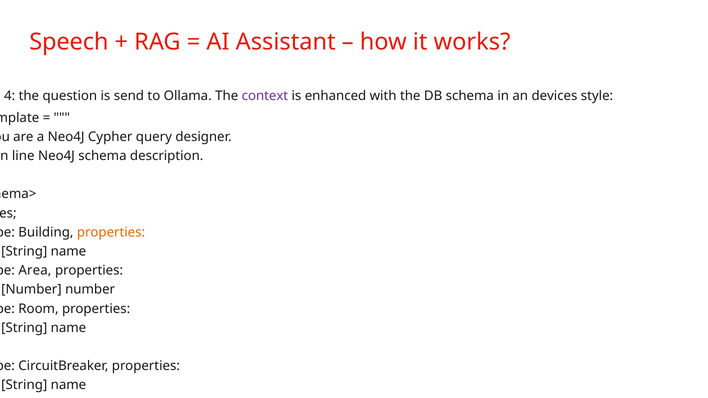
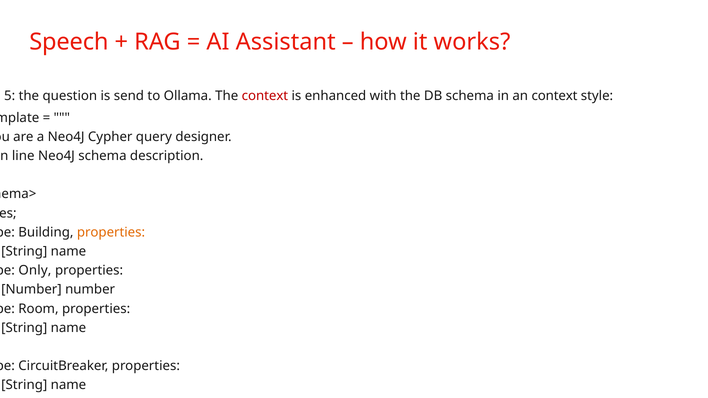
4: 4 -> 5
context at (265, 96) colour: purple -> red
an devices: devices -> context
Area: Area -> Only
